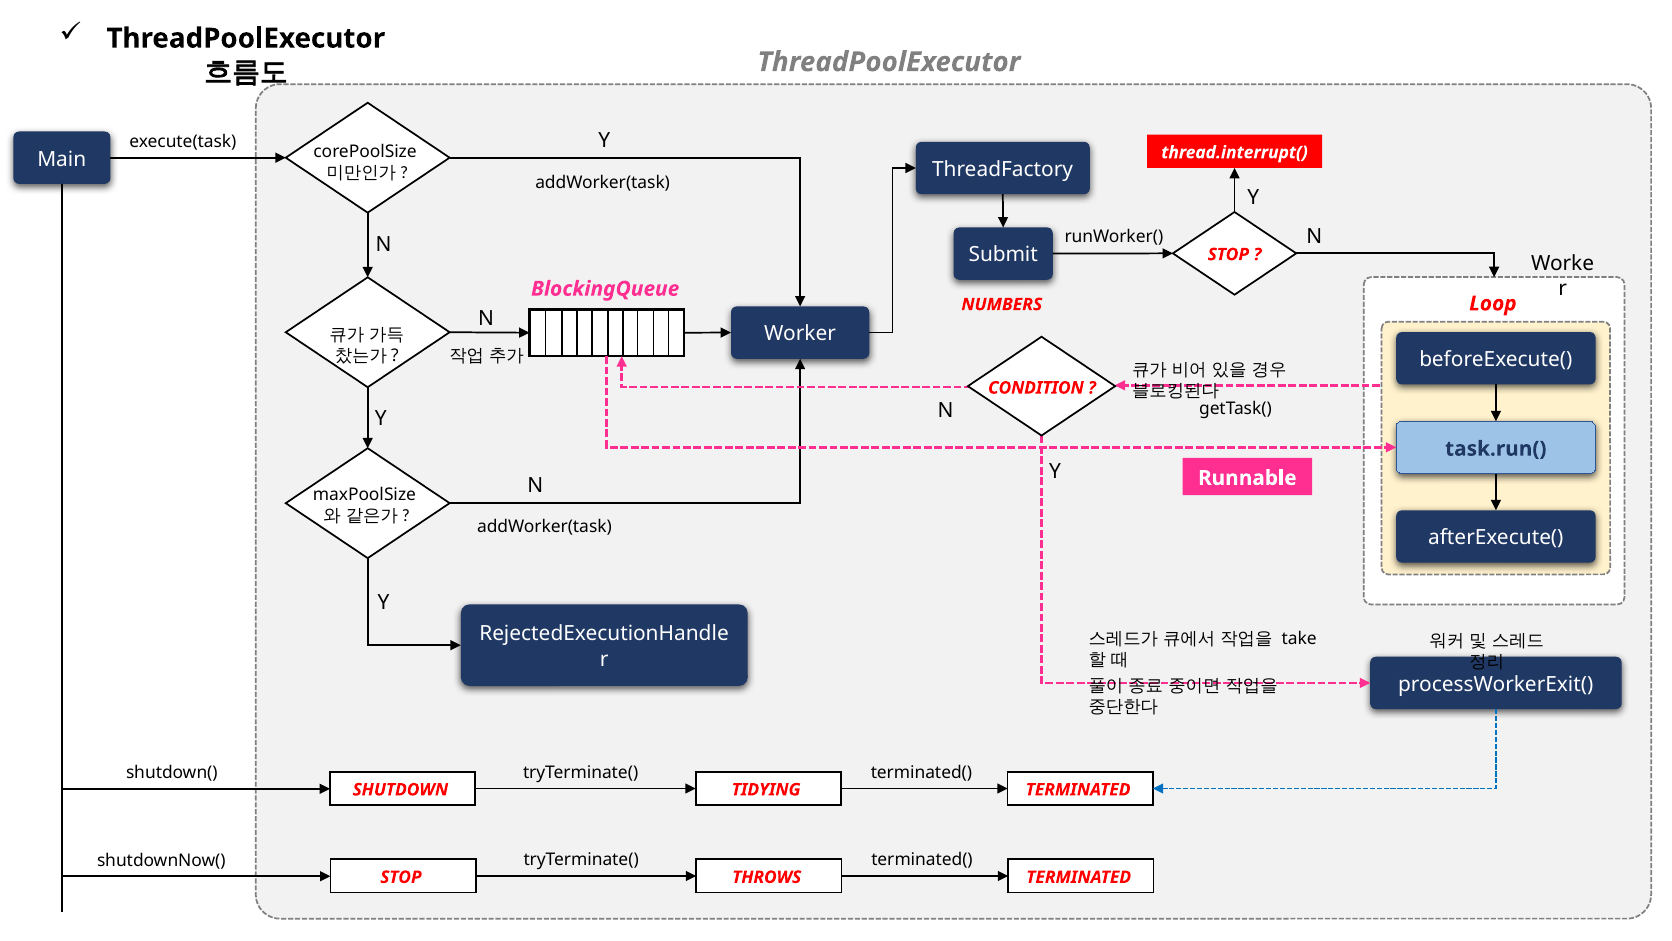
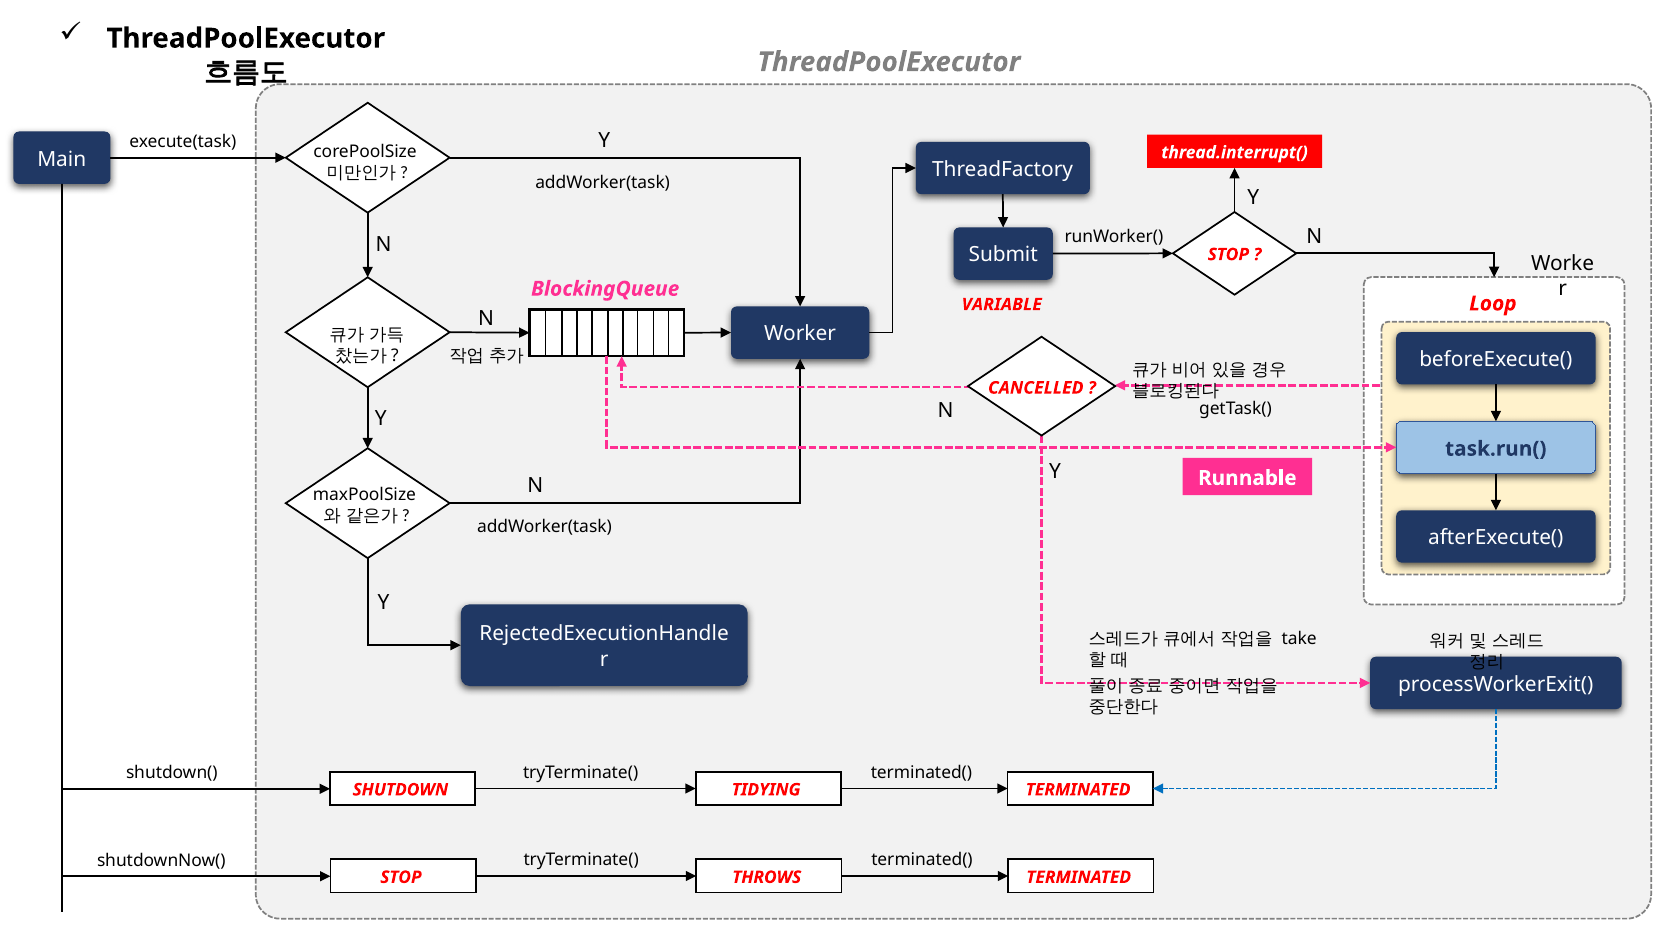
NUMBERS: NUMBERS -> VARIABLE
CONDITION: CONDITION -> CANCELLED
